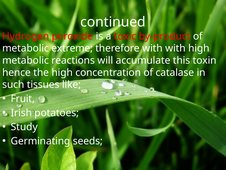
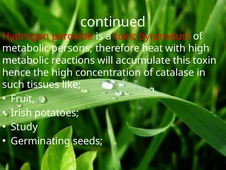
extreme: extreme -> persons
therefore with: with -> heat
